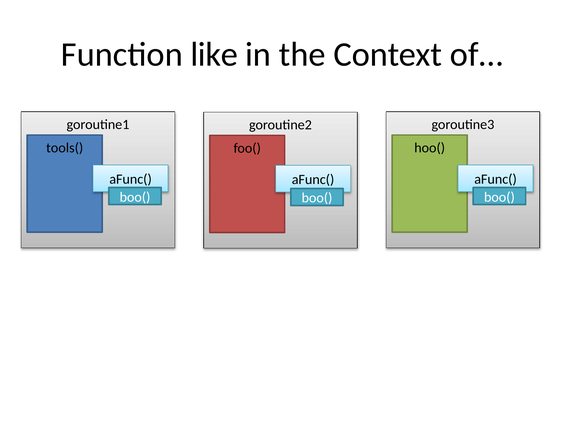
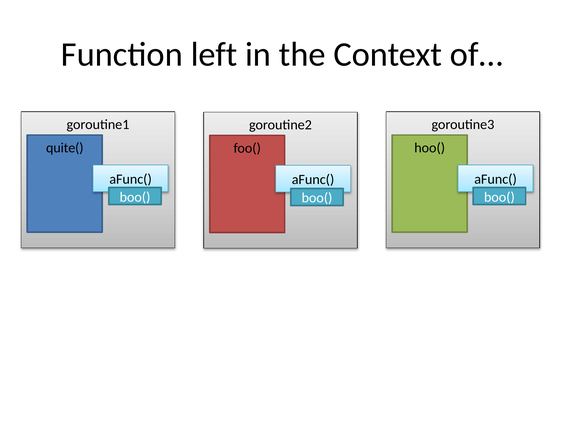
like: like -> left
tools(: tools( -> quite(
